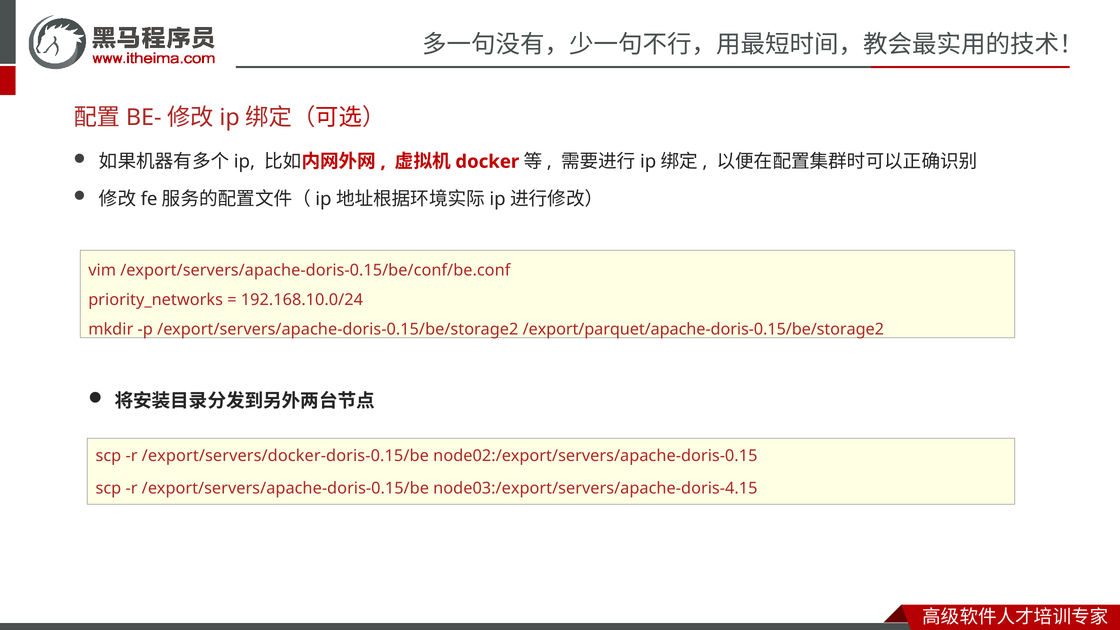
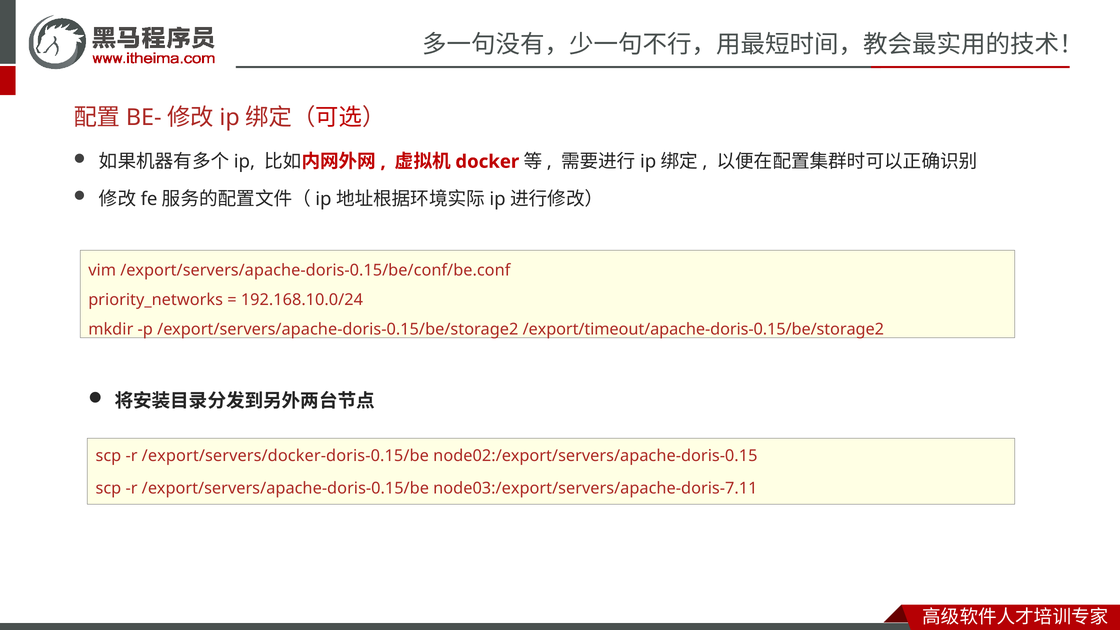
/export/parquet/apache-doris-0.15/be/storage2: /export/parquet/apache-doris-0.15/be/storage2 -> /export/timeout/apache-doris-0.15/be/storage2
node03:/export/servers/apache-doris-4.15: node03:/export/servers/apache-doris-4.15 -> node03:/export/servers/apache-doris-7.11
